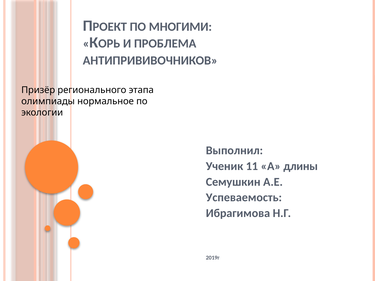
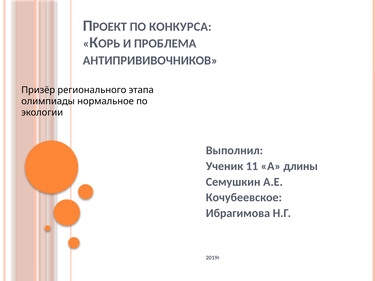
МНОГИМИ: МНОГИМИ -> КОНКУРСА
Успеваемость: Успеваемость -> Кочубеевское
